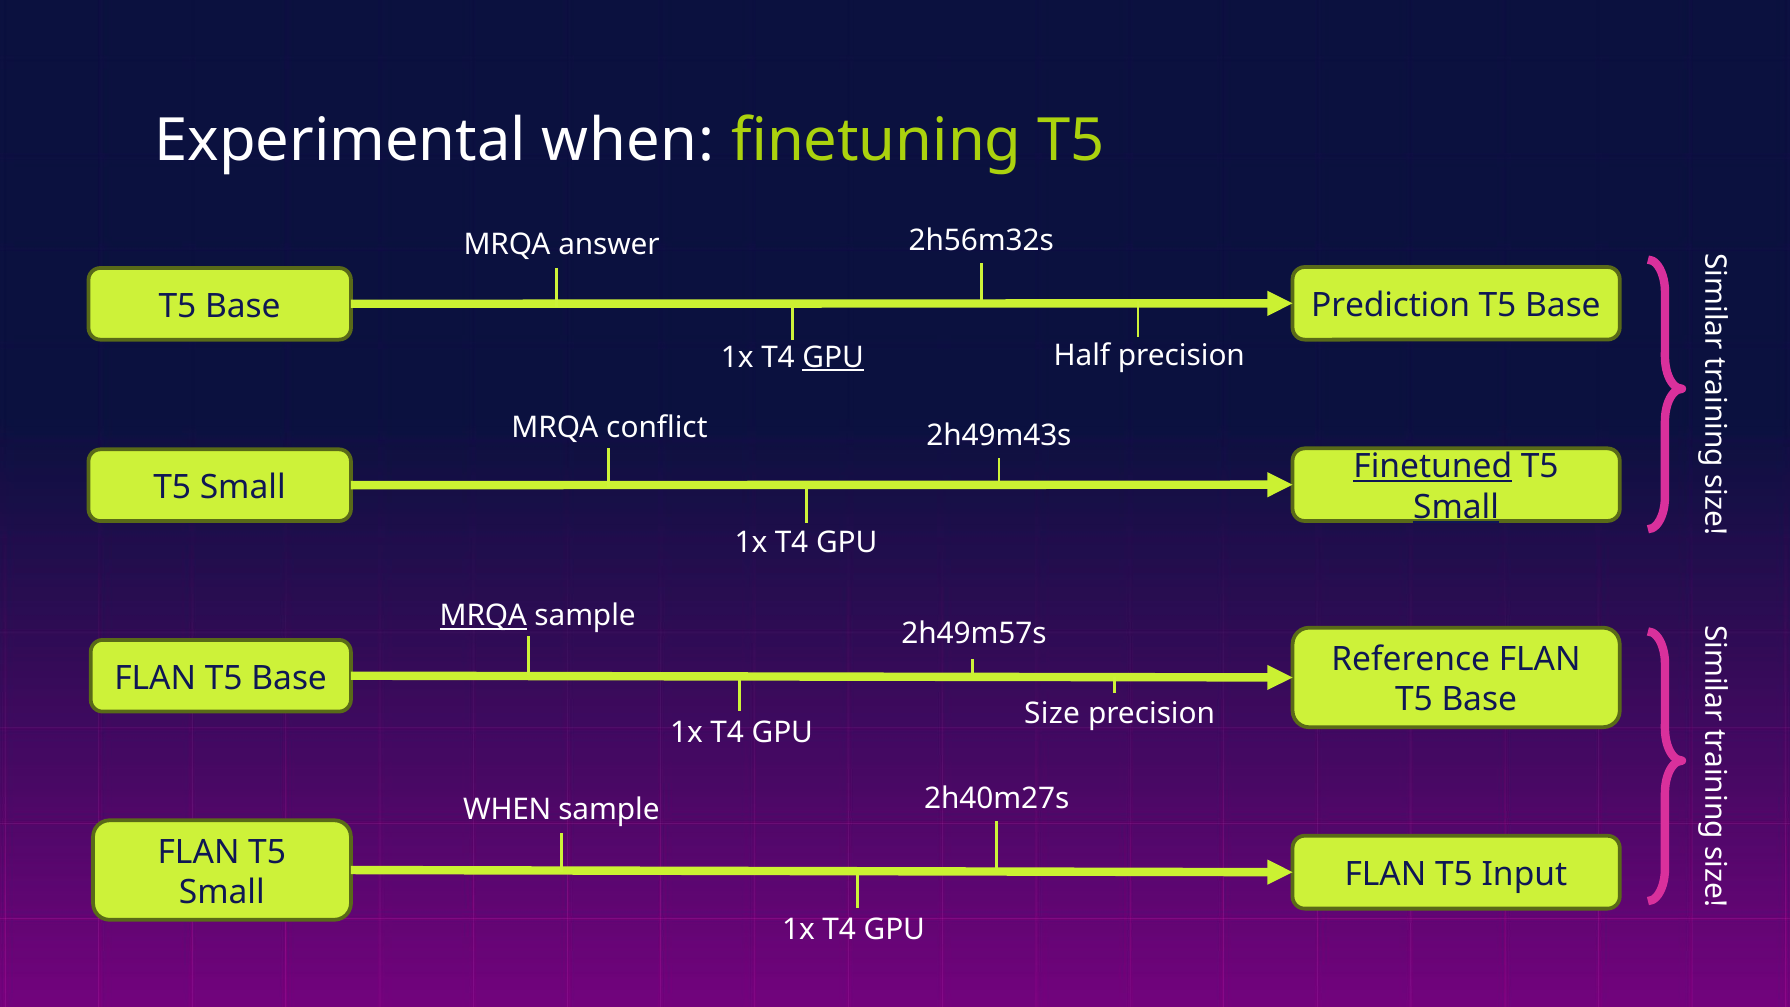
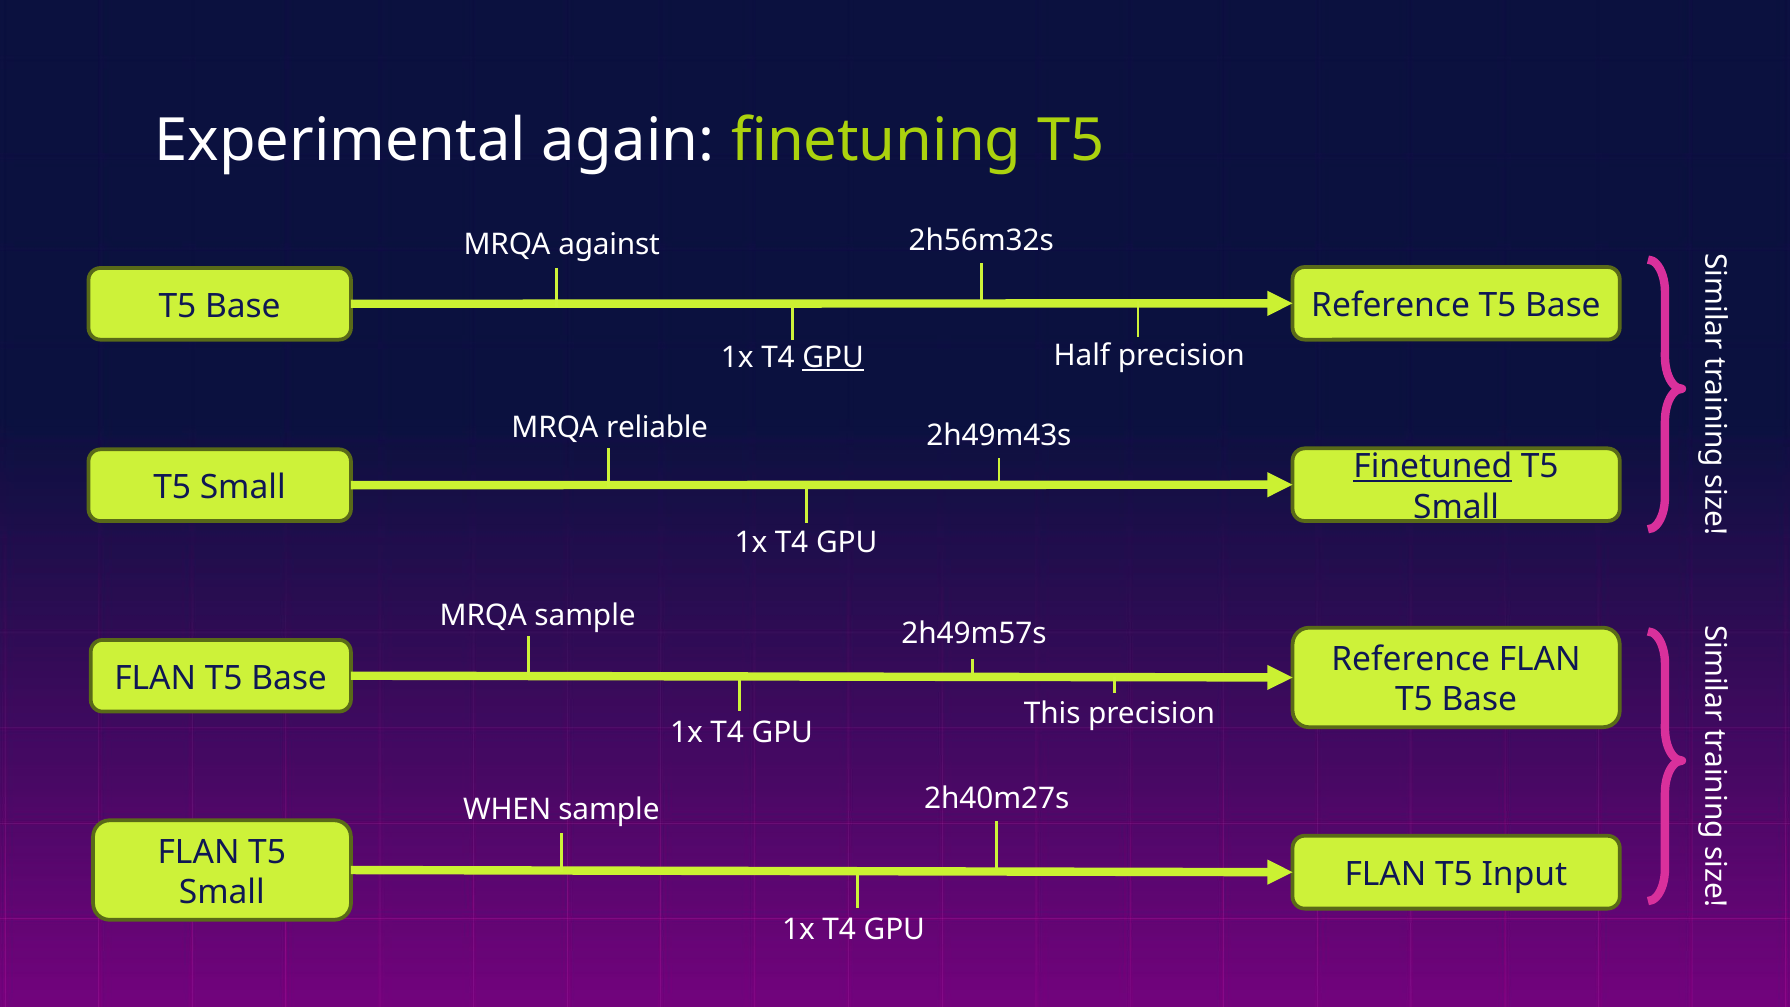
Experimental when: when -> again
answer: answer -> against
Prediction at (1391, 306): Prediction -> Reference
conflict: conflict -> reliable
Small at (1456, 507) underline: present -> none
MRQA at (483, 616) underline: present -> none
Size: Size -> This
